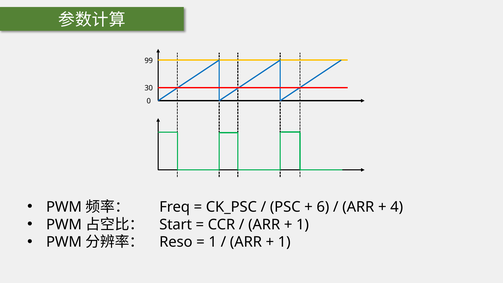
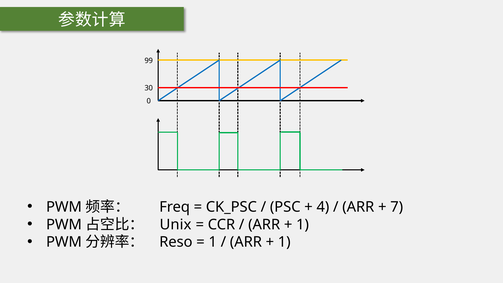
6: 6 -> 4
4: 4 -> 7
Start: Start -> Unix
